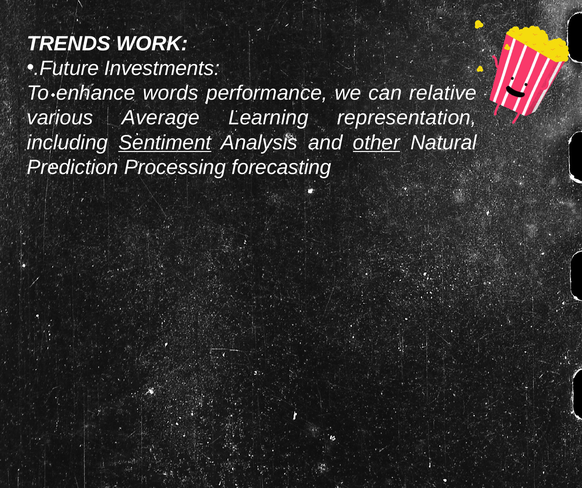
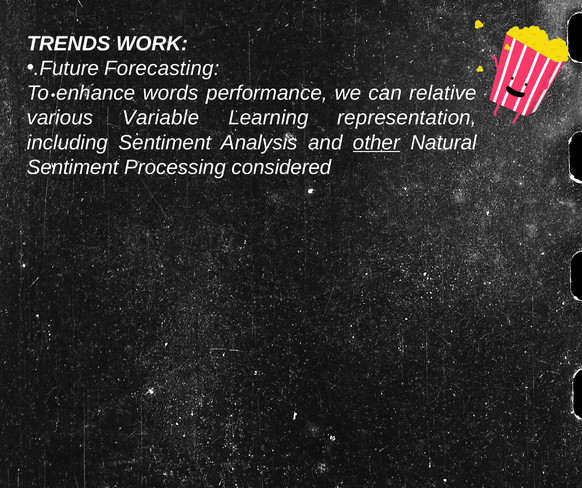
Investments: Investments -> Forecasting
Average: Average -> Variable
Sentiment at (165, 143) underline: present -> none
Prediction at (73, 167): Prediction -> Sentiment
forecasting: forecasting -> considered
